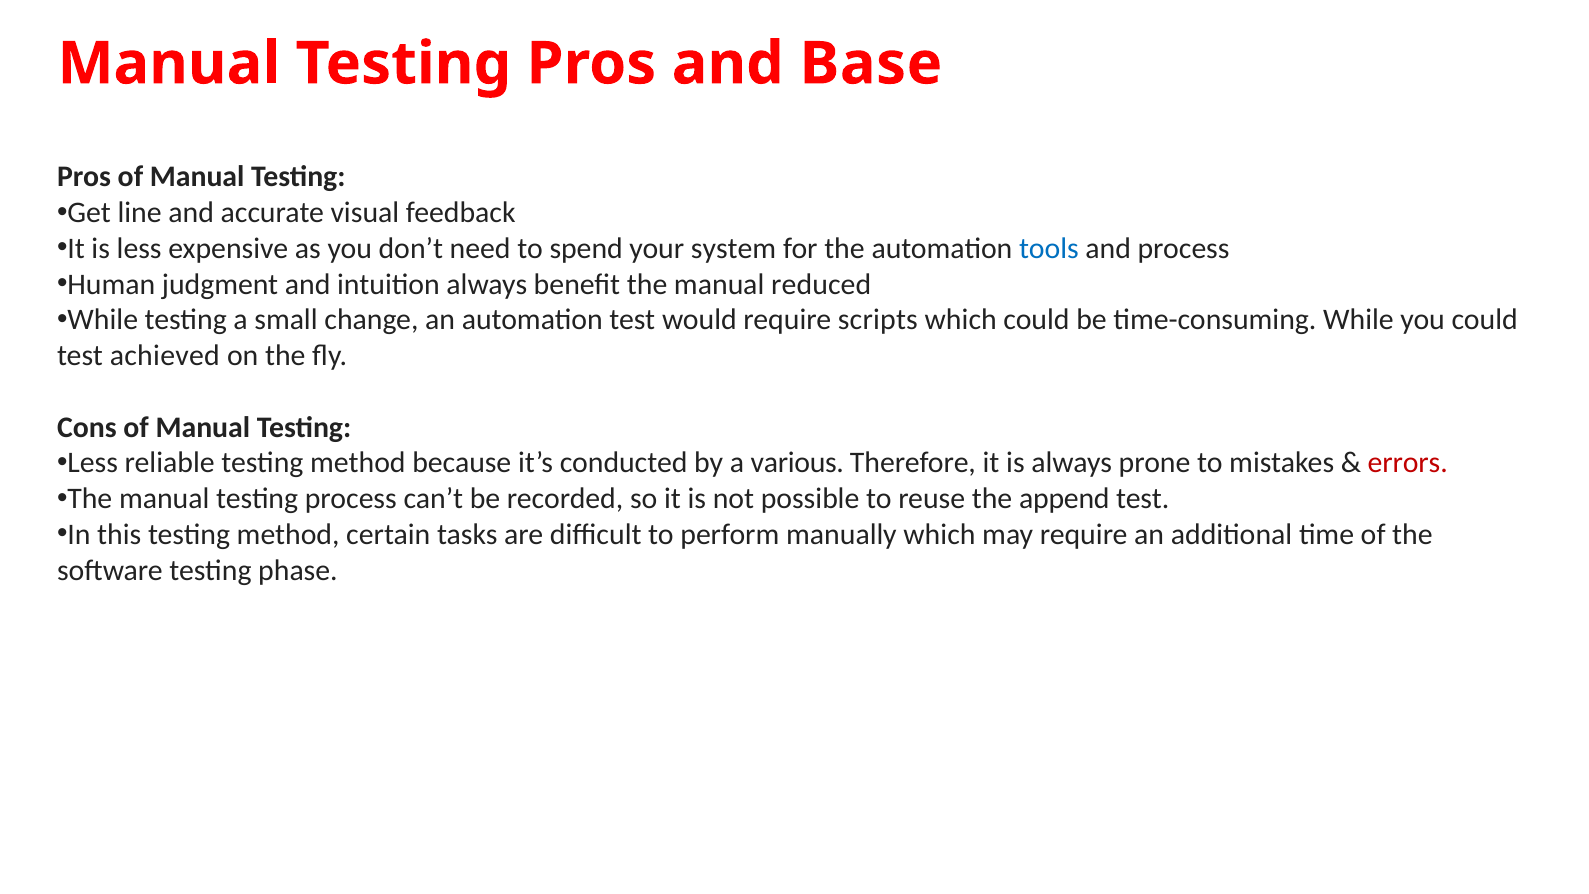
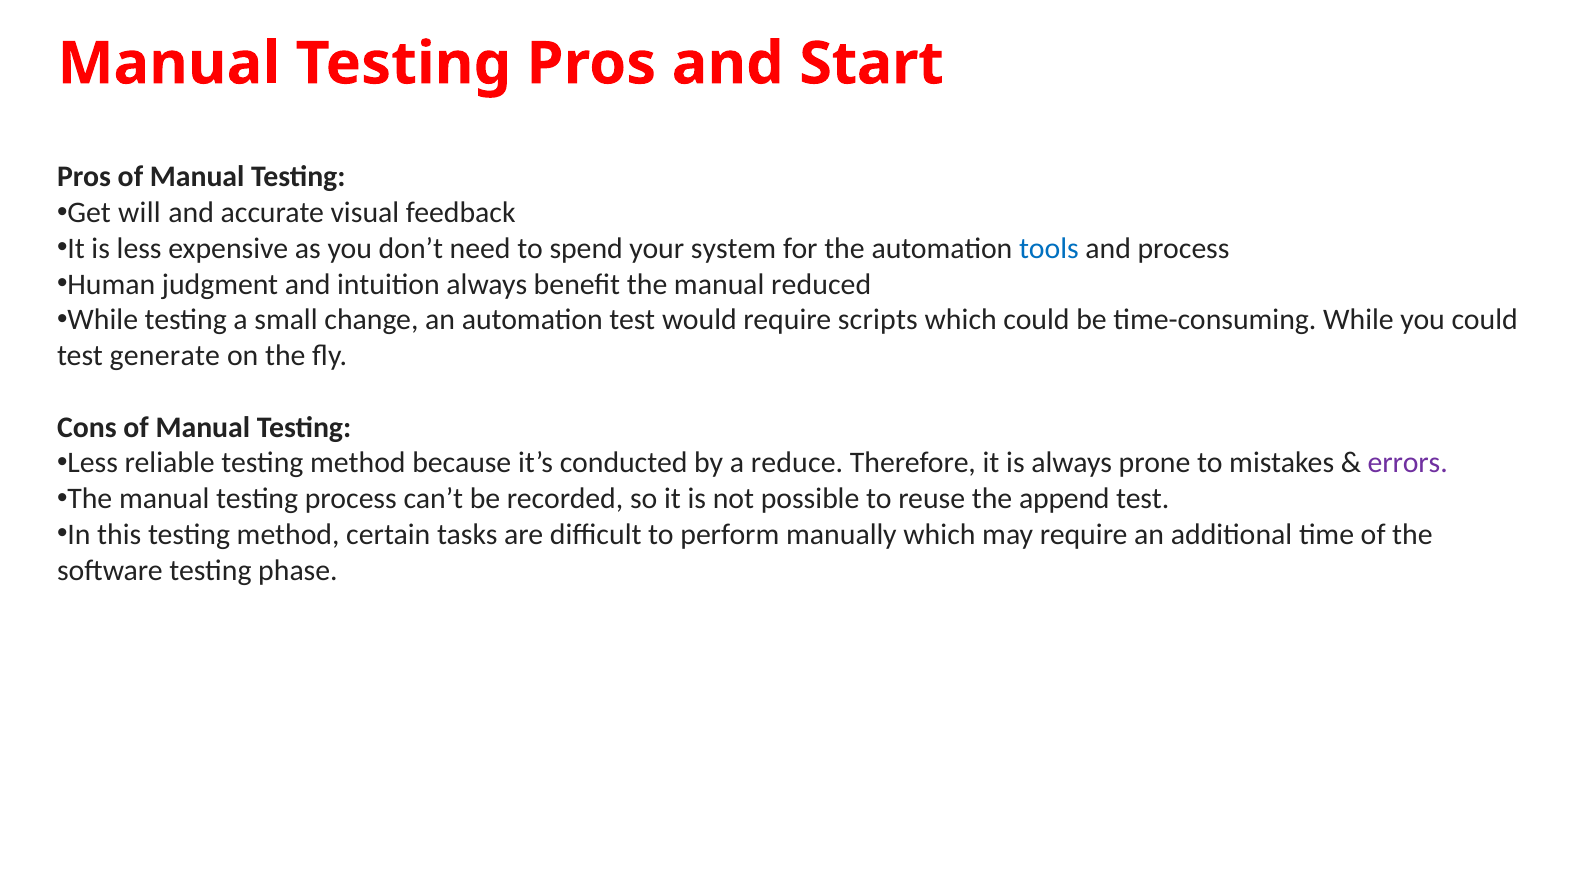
Base: Base -> Start
line: line -> will
achieved: achieved -> generate
various: various -> reduce
errors colour: red -> purple
